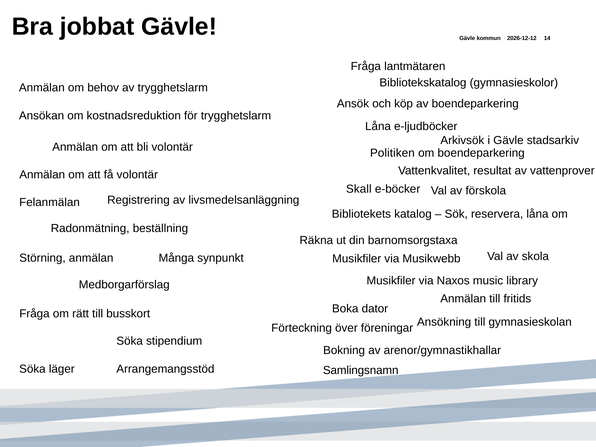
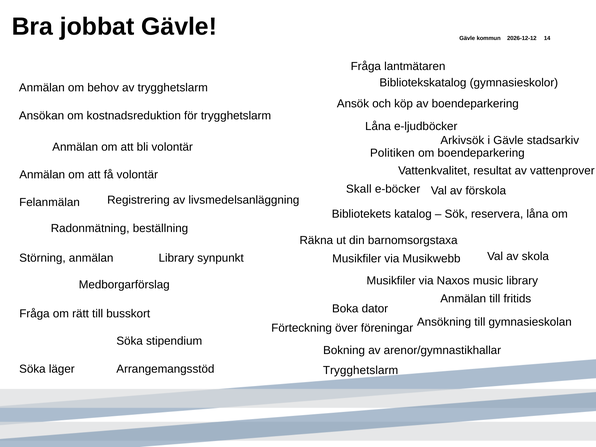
Många at (176, 258): Många -> Library
Samlingsnamn at (361, 370): Samlingsnamn -> Trygghetslarm
